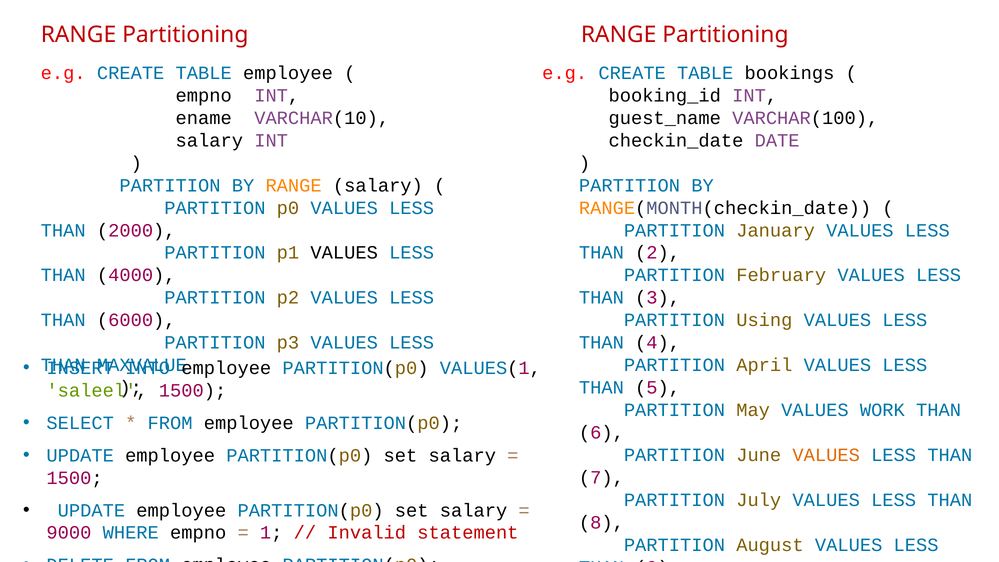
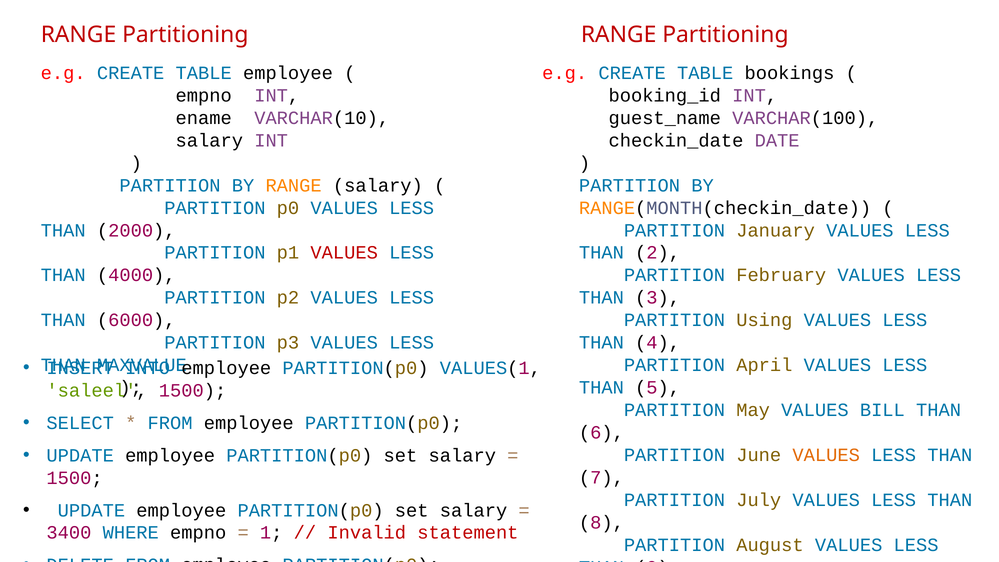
VALUES at (344, 253) colour: black -> red
WORK: WORK -> BILL
9000: 9000 -> 3400
